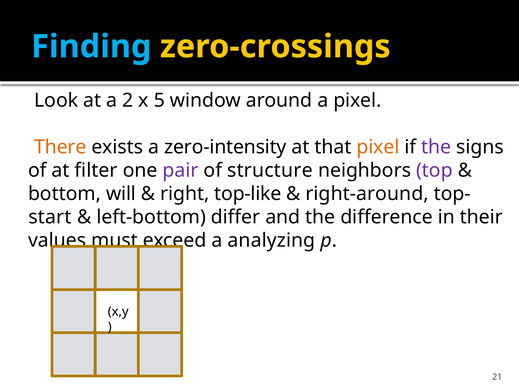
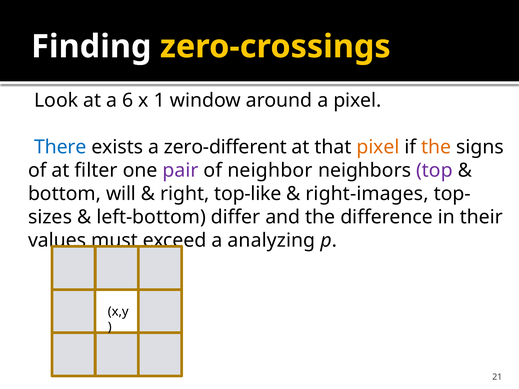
Finding colour: light blue -> white
2: 2 -> 6
5: 5 -> 1
There colour: orange -> blue
zero-intensity: zero-intensity -> zero-different
the at (436, 147) colour: purple -> orange
structure: structure -> neighbor
right-around: right-around -> right-images
start: start -> sizes
